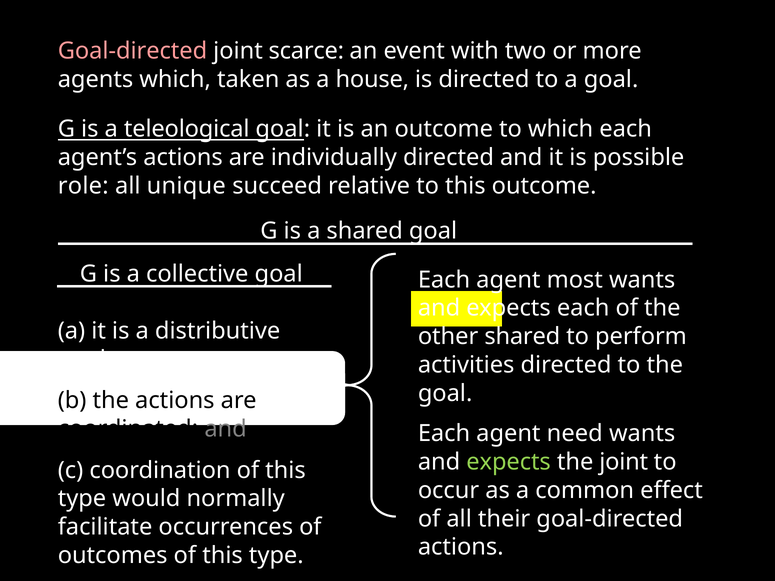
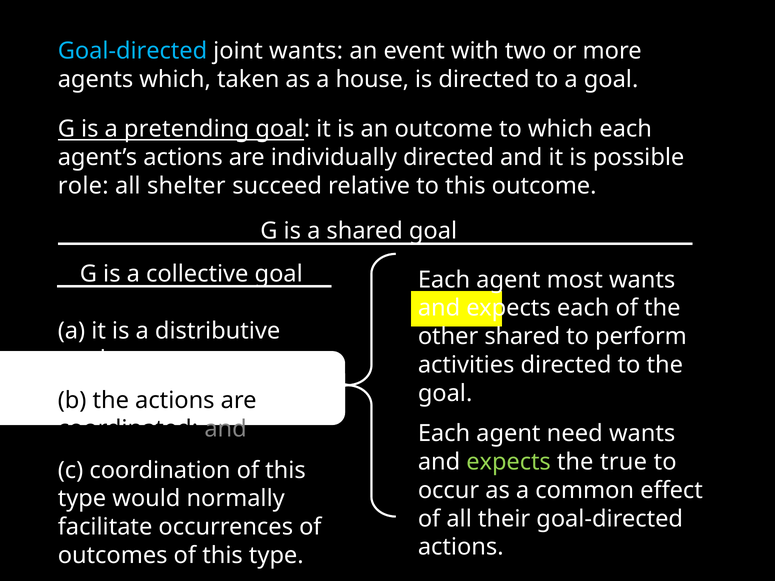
Goal-directed at (132, 51) colour: pink -> light blue
joint scarce: scarce -> wants
teleological: teleological -> pretending
unique: unique -> shelter
the joint: joint -> true
